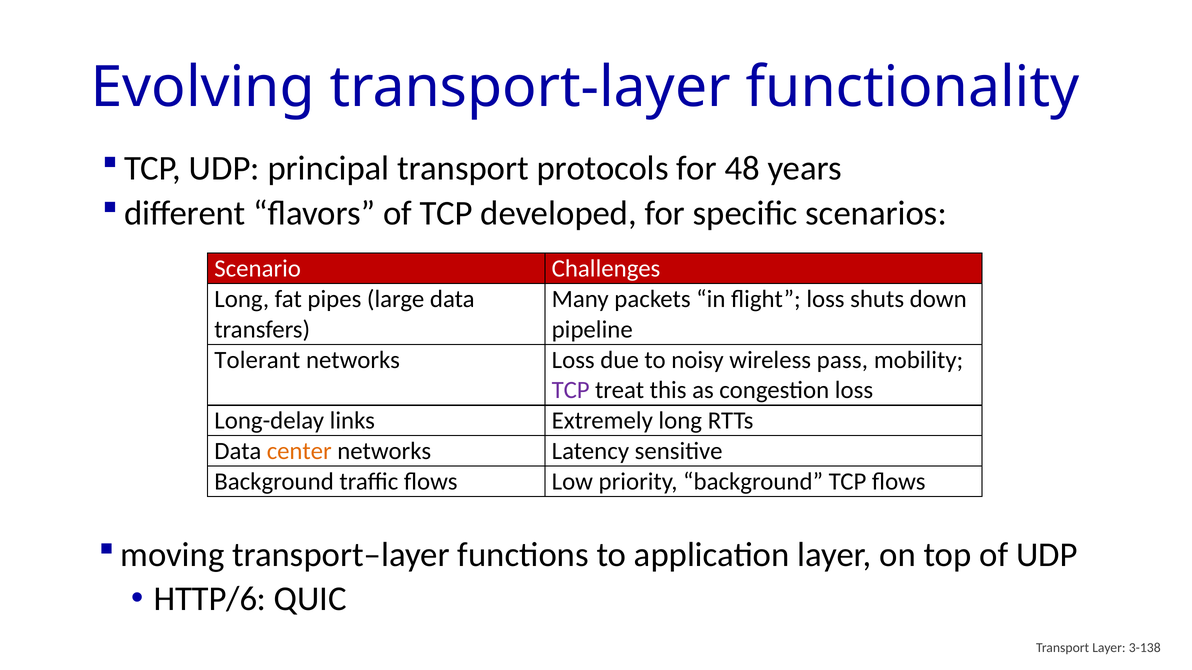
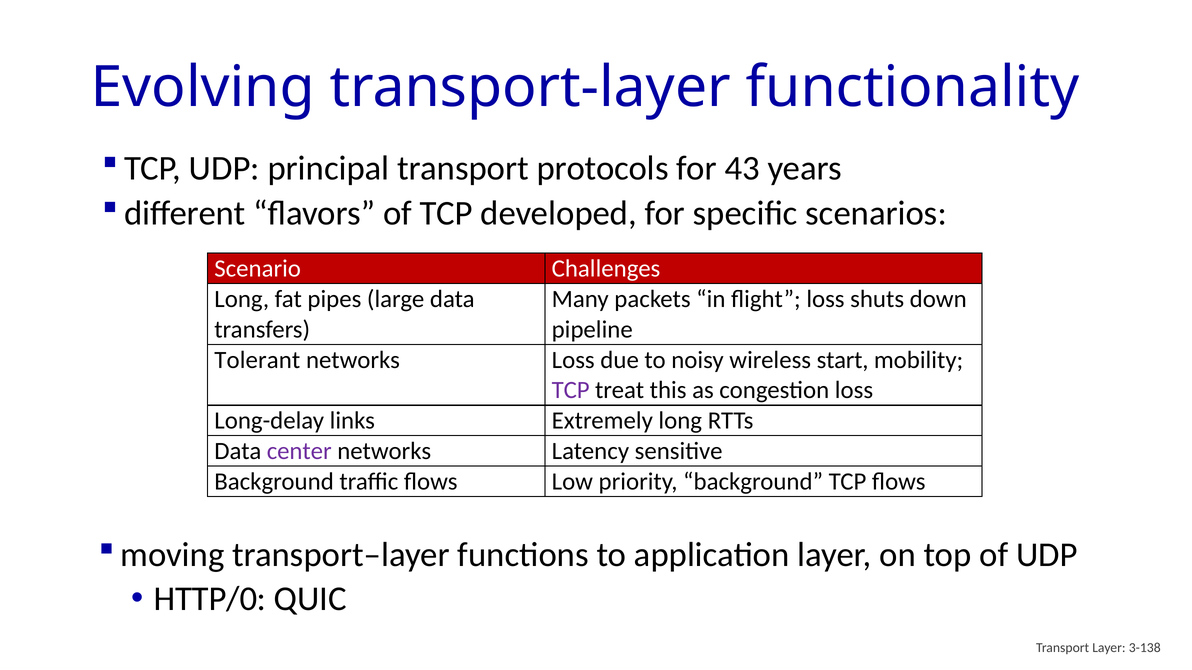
48: 48 -> 43
pass: pass -> start
center colour: orange -> purple
HTTP/6: HTTP/6 -> HTTP/0
